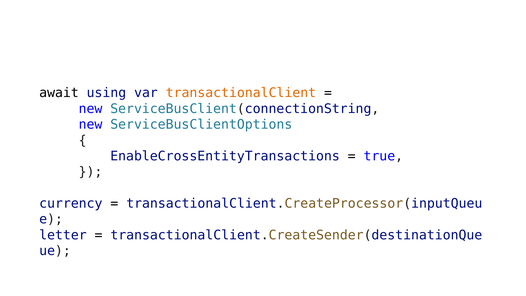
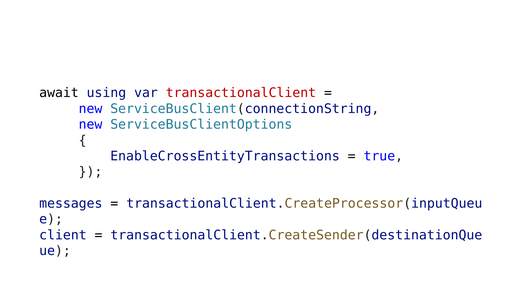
transactionalClient colour: orange -> red
currency: currency -> messages
letter: letter -> client
